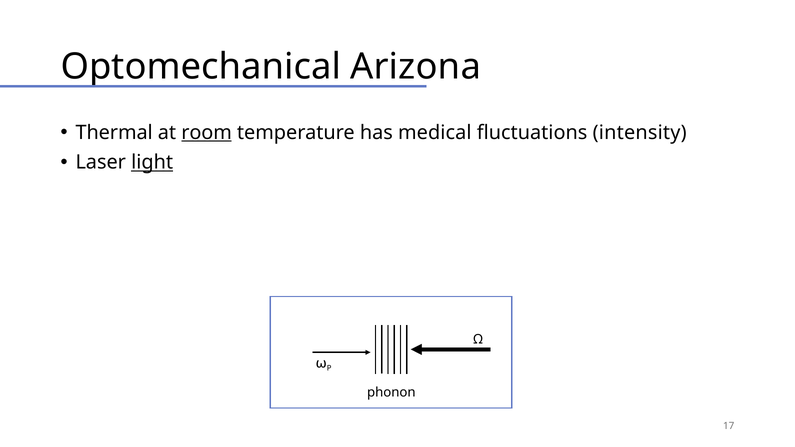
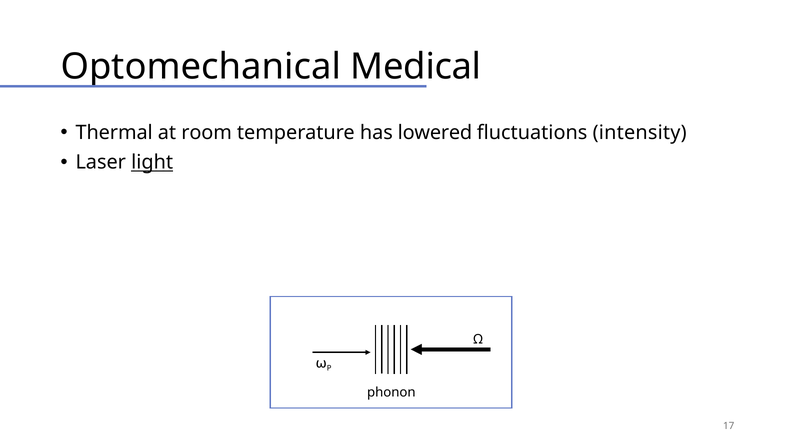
Arizona: Arizona -> Medical
room underline: present -> none
medical: medical -> lowered
